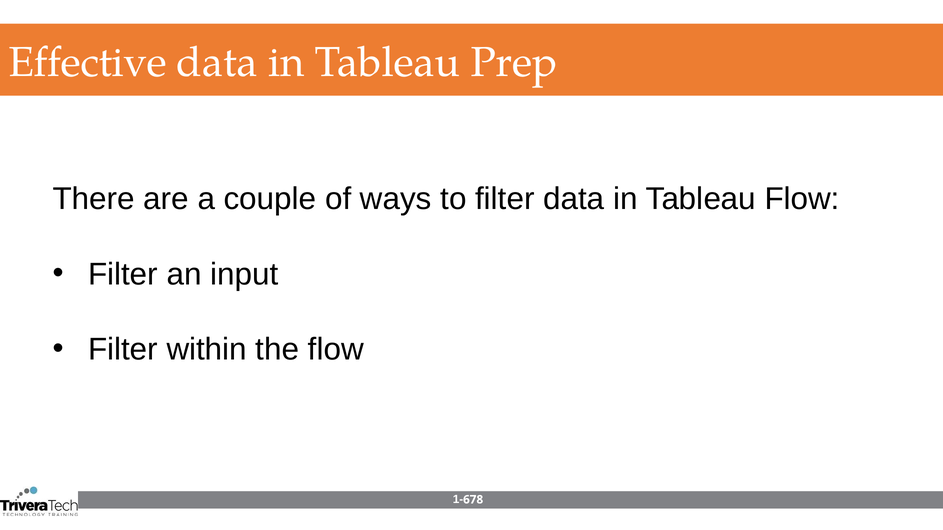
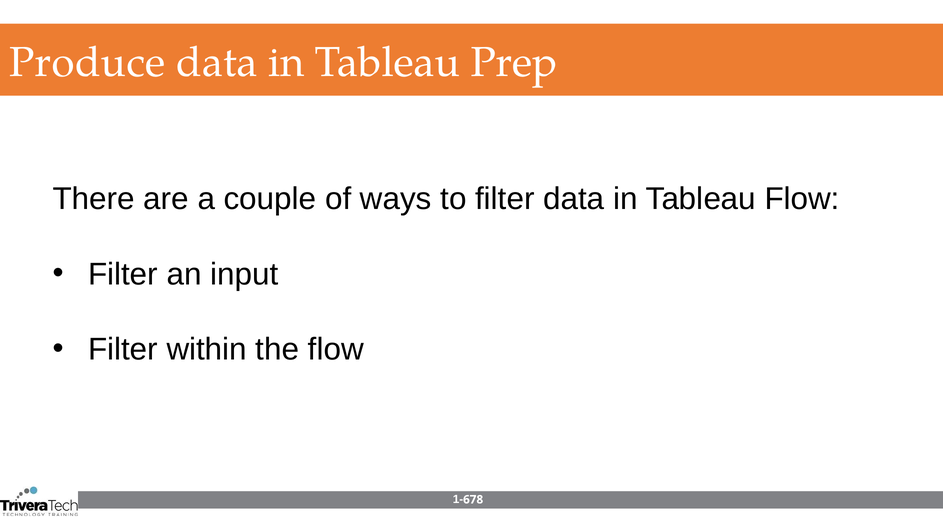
Effective: Effective -> Produce
